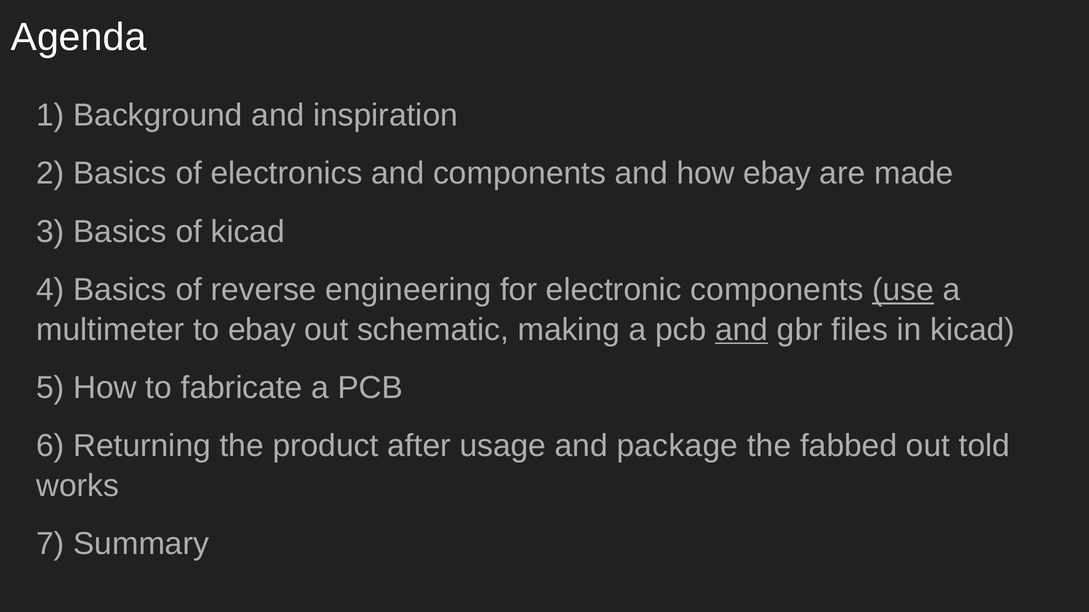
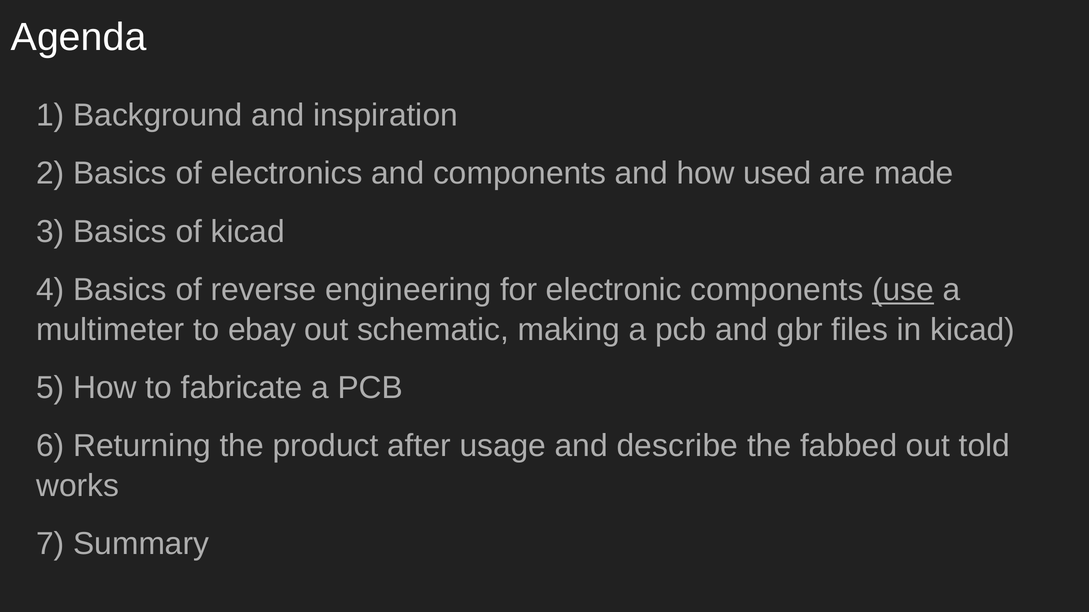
how ebay: ebay -> used
and at (742, 330) underline: present -> none
package: package -> describe
